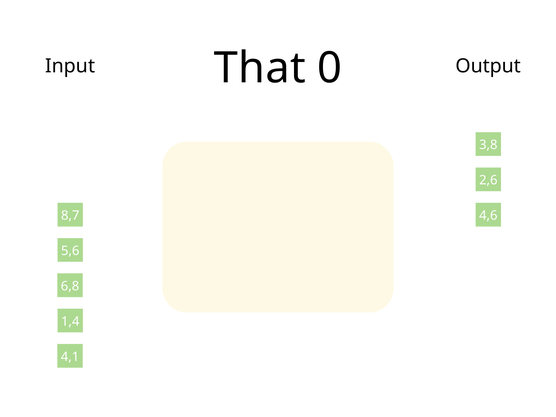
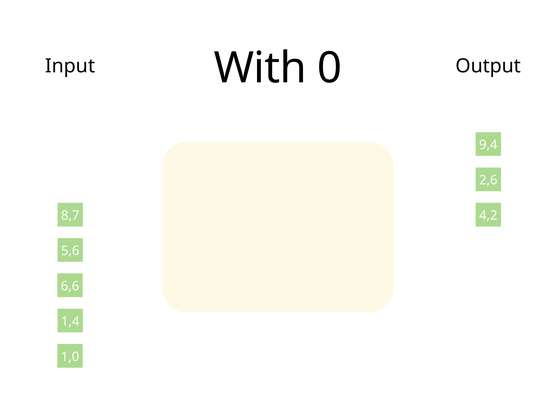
That: That -> With
3,8: 3,8 -> 9,4
4,6: 4,6 -> 4,2
6,8: 6,8 -> 6,6
4,1: 4,1 -> 1,0
